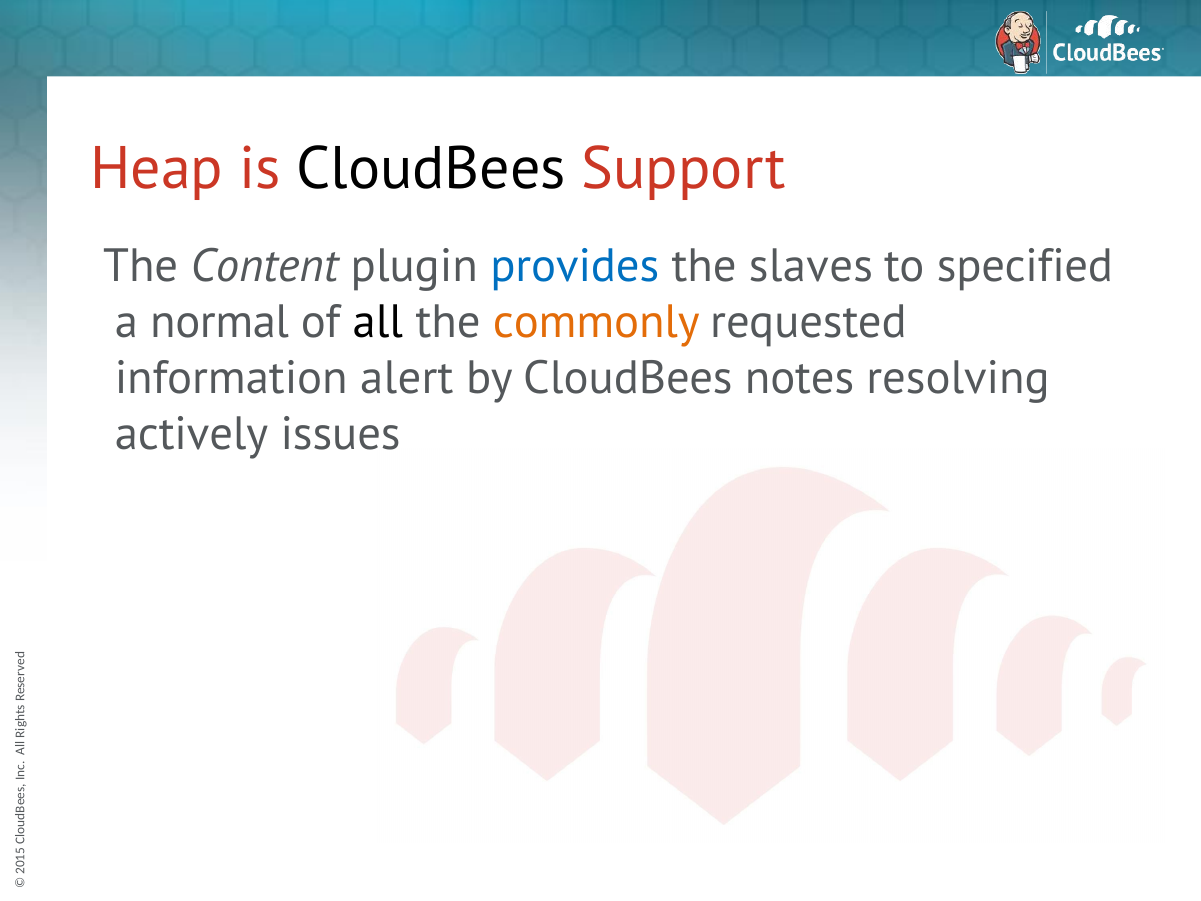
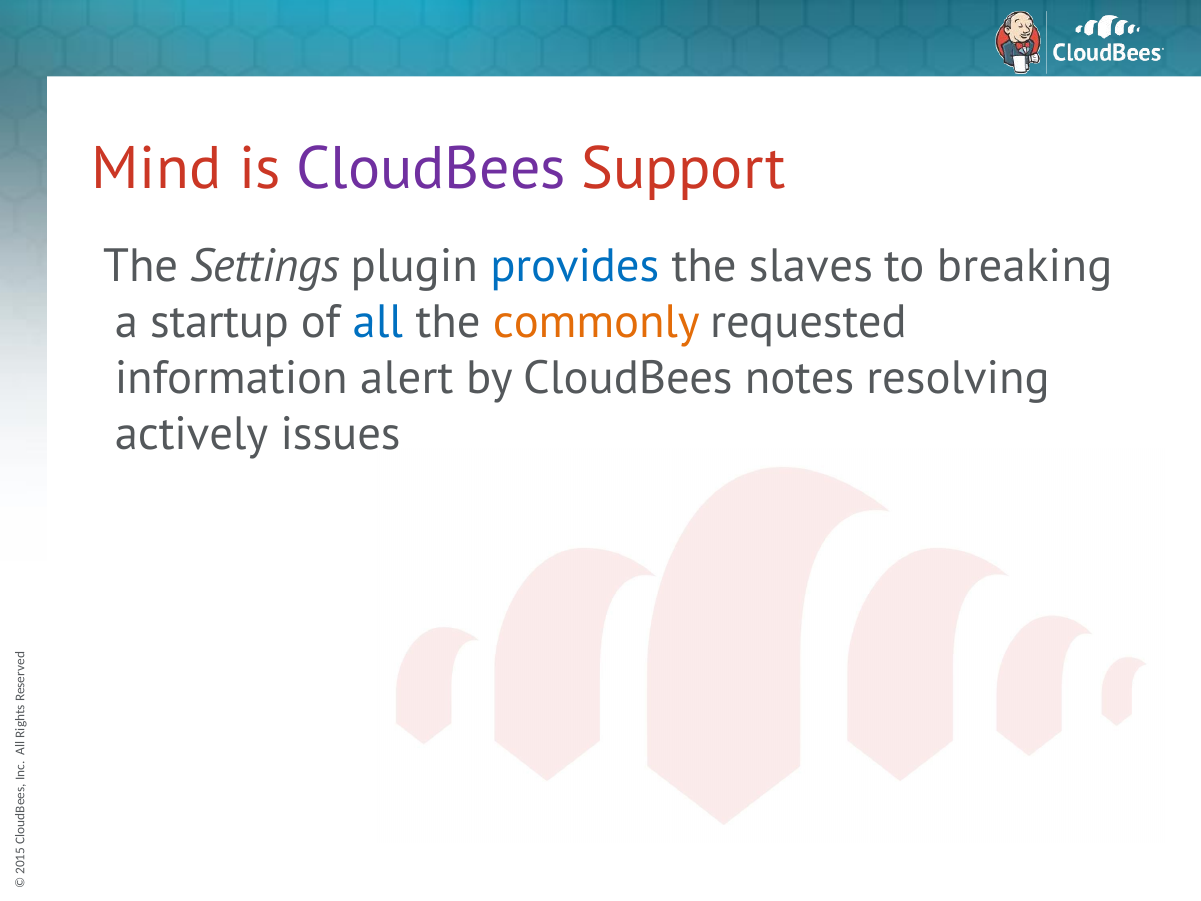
Heap: Heap -> Mind
CloudBees at (431, 169) colour: black -> purple
Content: Content -> Settings
specified: specified -> breaking
normal: normal -> startup
all at (378, 322) colour: black -> blue
